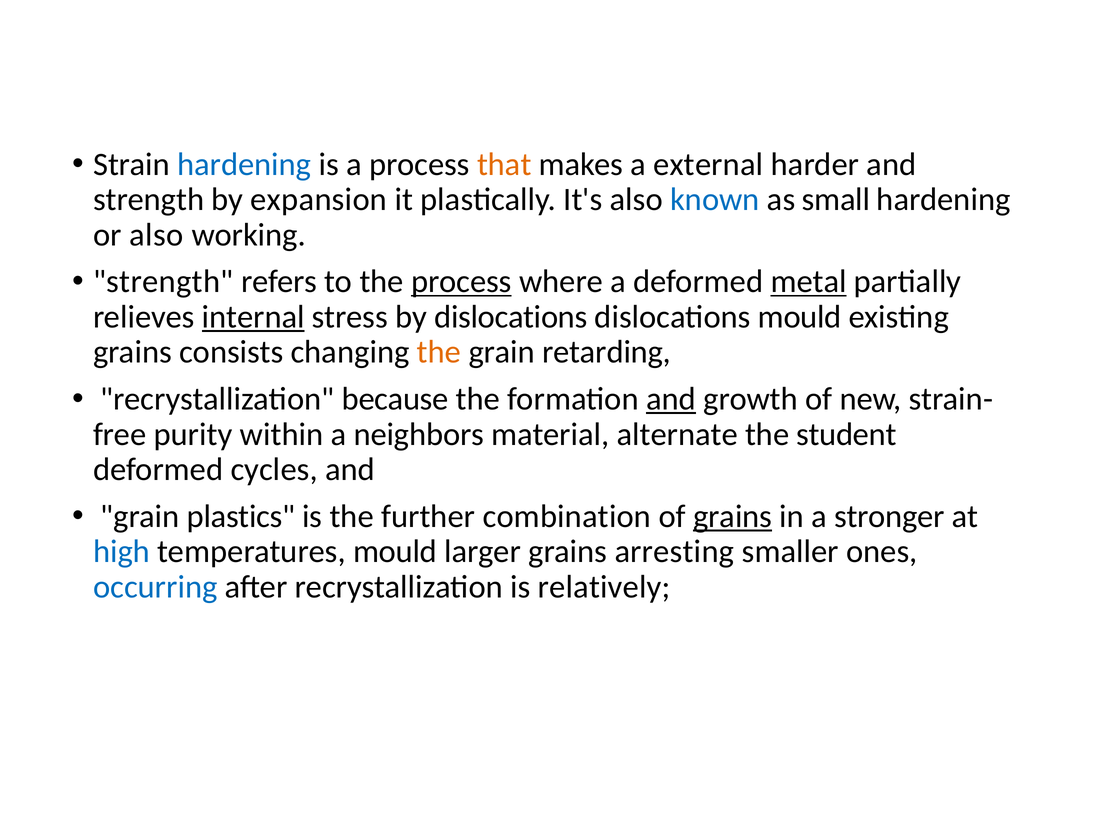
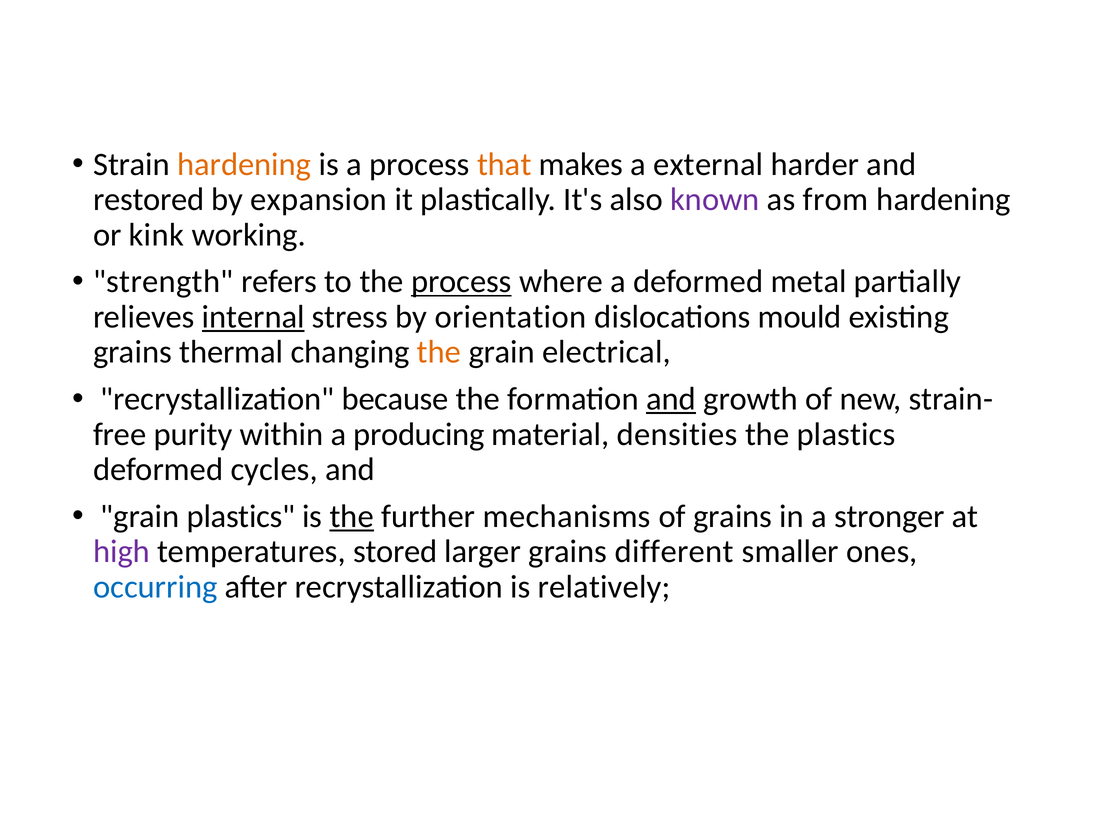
hardening at (244, 164) colour: blue -> orange
strength at (149, 199): strength -> restored
known colour: blue -> purple
small: small -> from
or also: also -> kink
metal underline: present -> none
by dislocations: dislocations -> orientation
consists: consists -> thermal
retarding: retarding -> electrical
neighbors: neighbors -> producing
alternate: alternate -> densities
the student: student -> plastics
the at (352, 516) underline: none -> present
combination: combination -> mechanisms
grains at (733, 516) underline: present -> none
high colour: blue -> purple
temperatures mould: mould -> stored
arresting: arresting -> different
